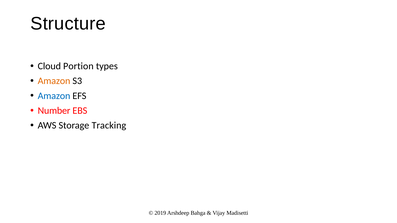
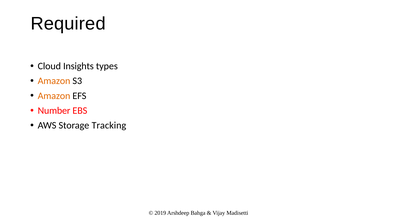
Structure: Structure -> Required
Portion: Portion -> Insights
Amazon at (54, 96) colour: blue -> orange
